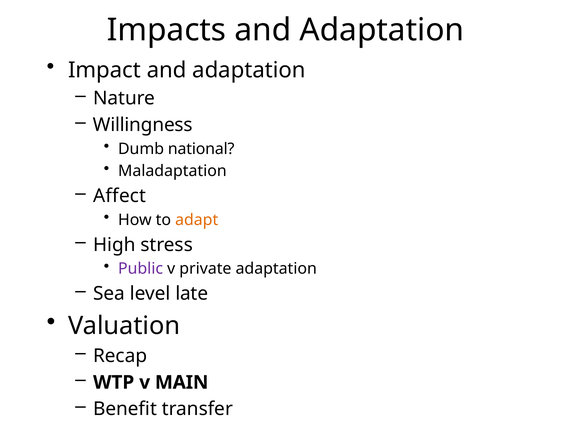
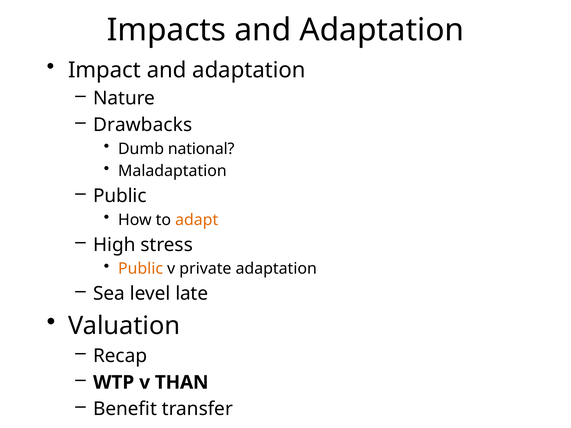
Willingness: Willingness -> Drawbacks
Affect at (120, 196): Affect -> Public
Public at (141, 269) colour: purple -> orange
MAIN: MAIN -> THAN
